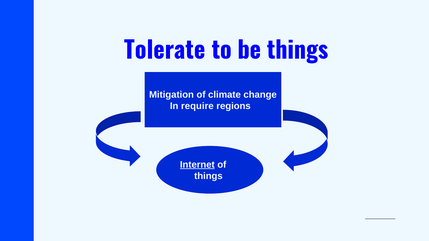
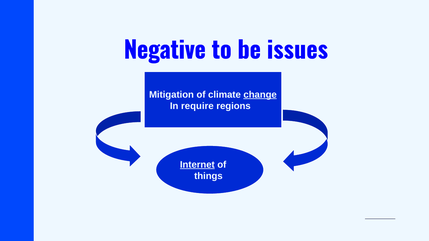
Tolerate: Tolerate -> Negative
be things: things -> issues
change underline: none -> present
